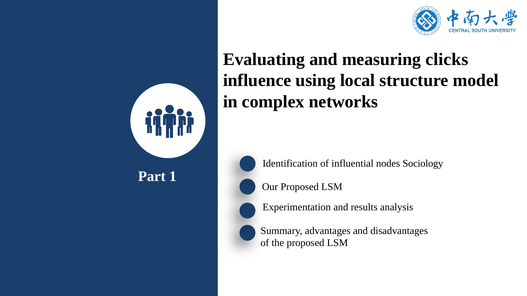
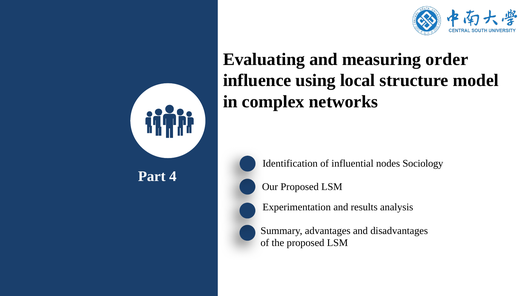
clicks: clicks -> order
1: 1 -> 4
